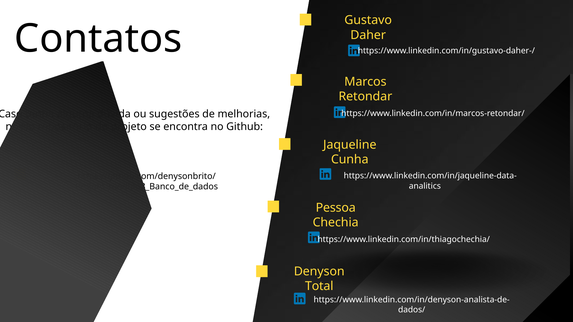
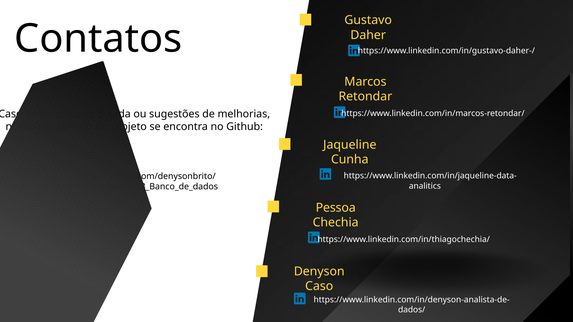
Total at (319, 286): Total -> Caso
